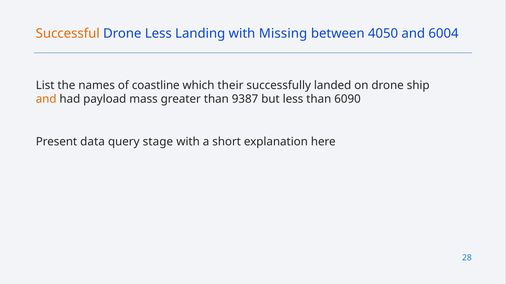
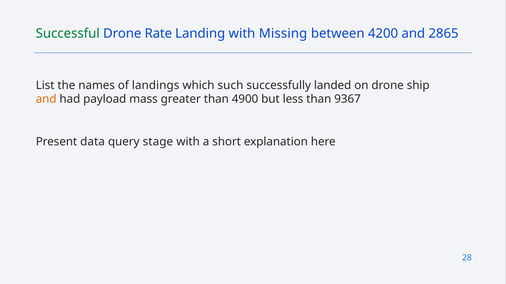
Successful colour: orange -> green
Drone Less: Less -> Rate
4050: 4050 -> 4200
6004: 6004 -> 2865
coastline: coastline -> landings
their: their -> such
9387: 9387 -> 4900
6090: 6090 -> 9367
